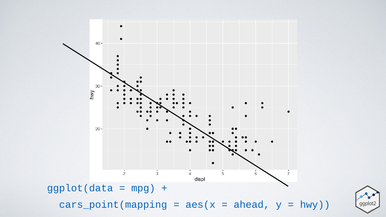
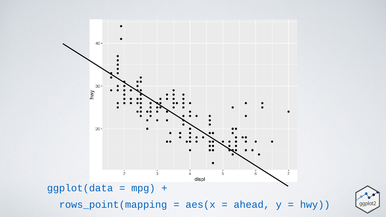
cars_point(mapping: cars_point(mapping -> rows_point(mapping
